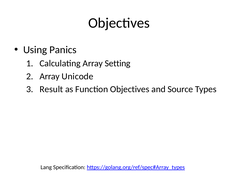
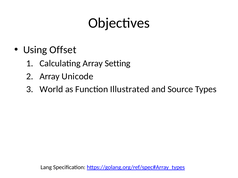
Panics: Panics -> Offset
Result: Result -> World
Function Objectives: Objectives -> Illustrated
